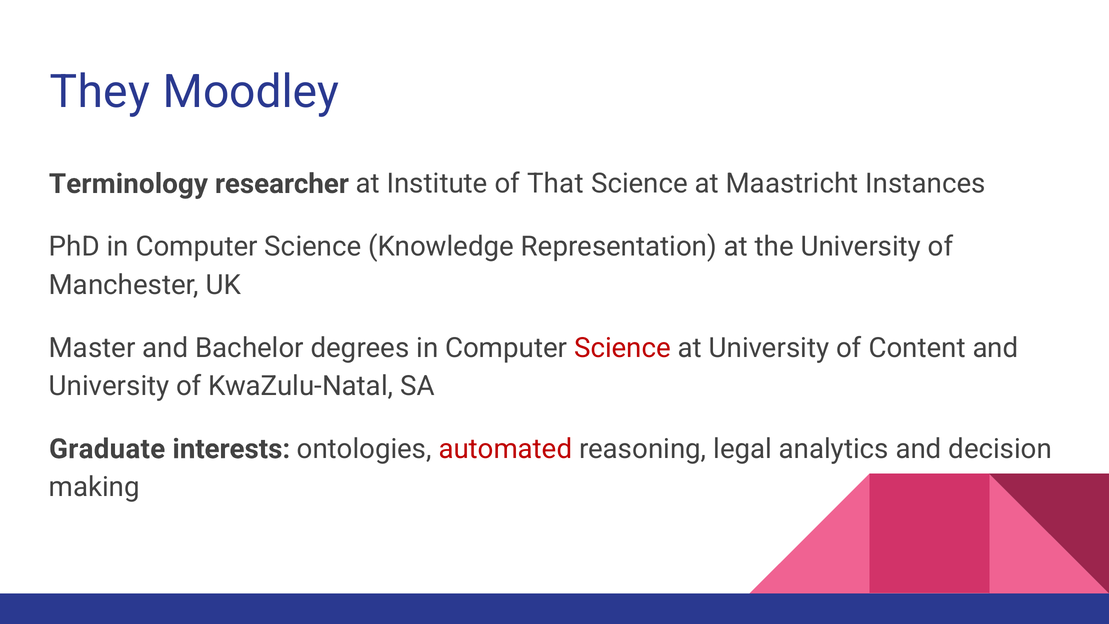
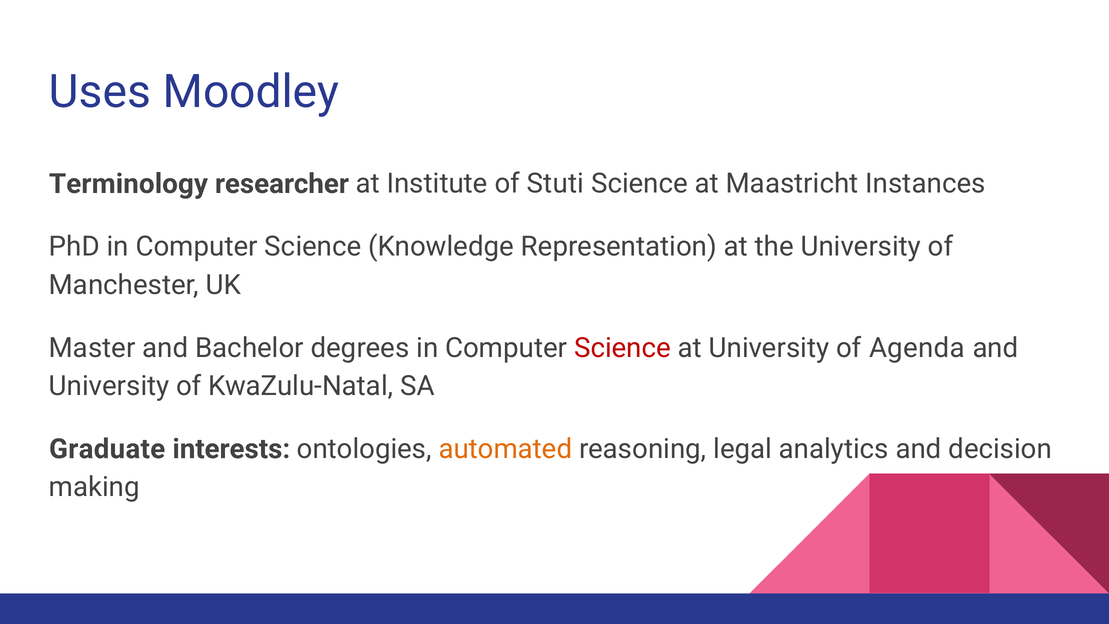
They: They -> Uses
That: That -> Stuti
Content: Content -> Agenda
automated colour: red -> orange
